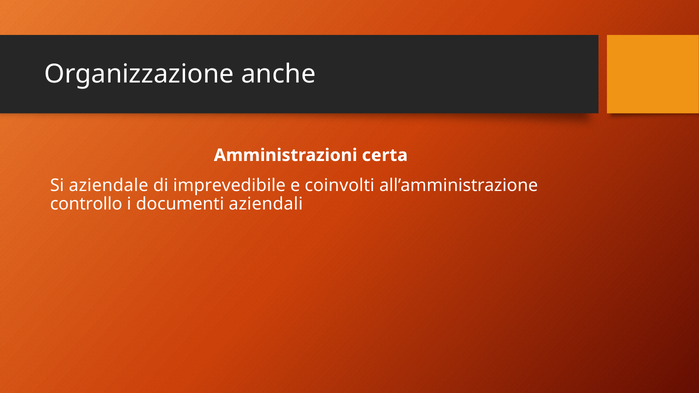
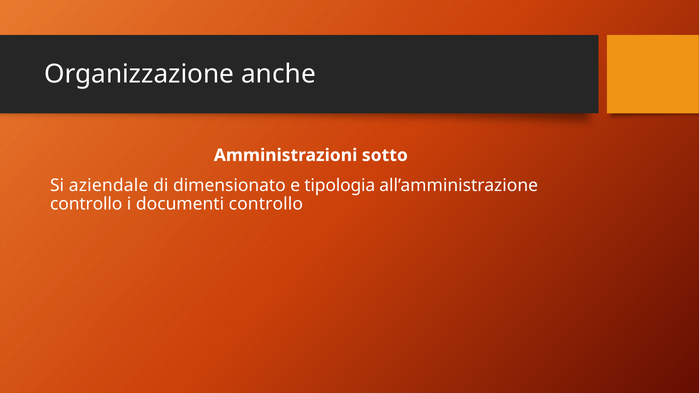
certa: certa -> sotto
imprevedibile: imprevedibile -> dimensionato
coinvolti: coinvolti -> tipologia
documenti aziendali: aziendali -> controllo
